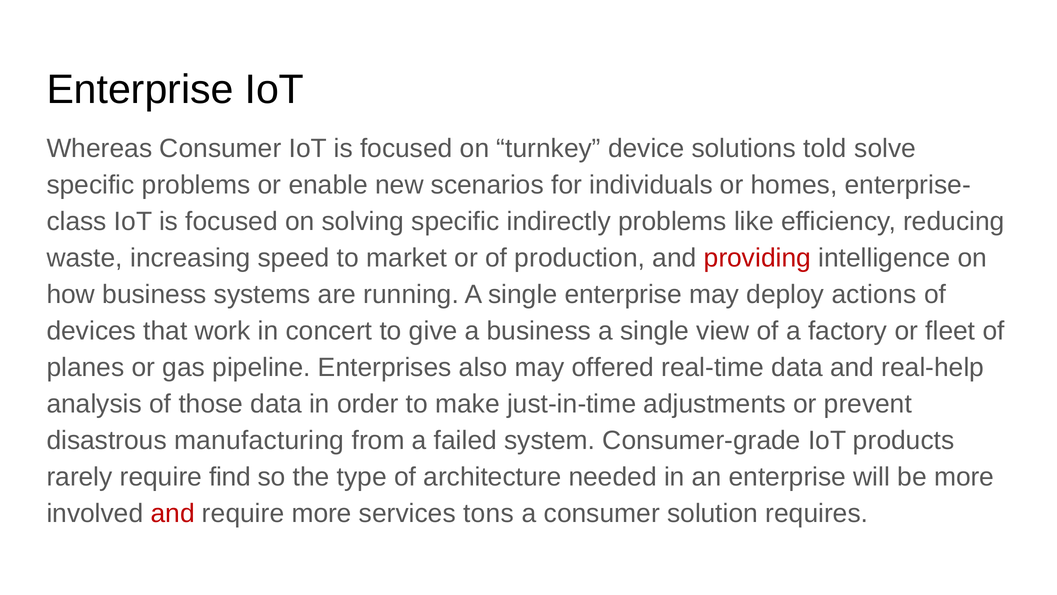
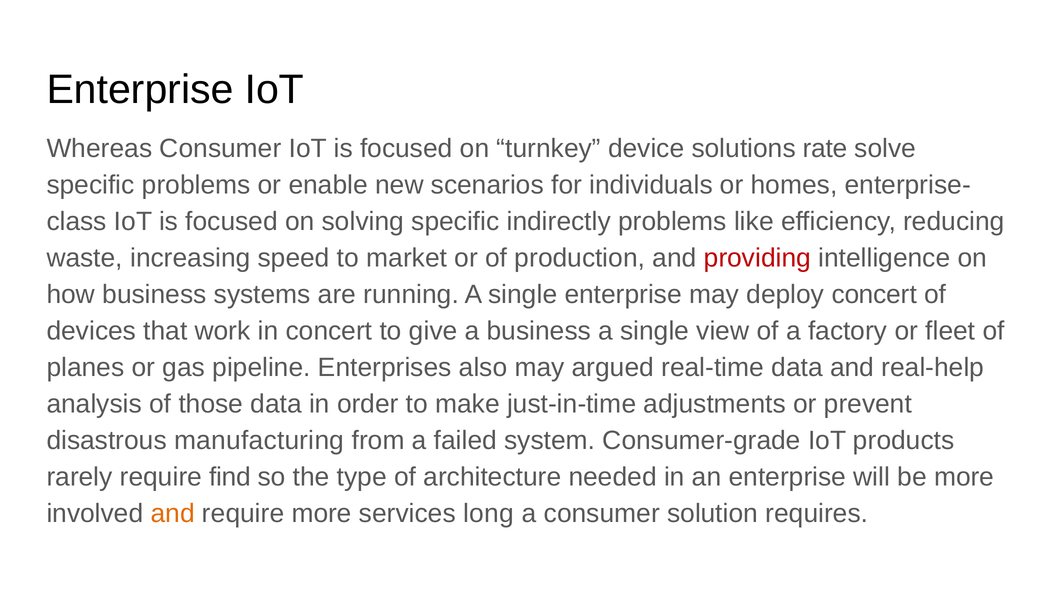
told: told -> rate
deploy actions: actions -> concert
offered: offered -> argued
and at (173, 513) colour: red -> orange
tons: tons -> long
